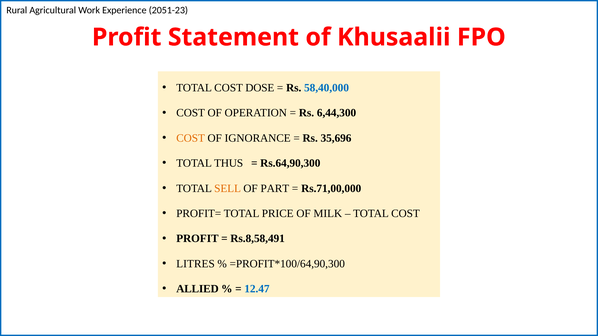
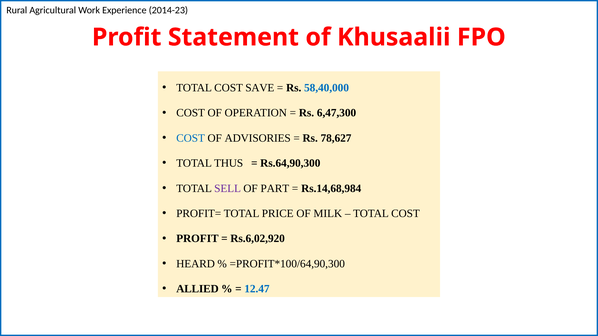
2051-23: 2051-23 -> 2014-23
DOSE: DOSE -> SAVE
6,44,300: 6,44,300 -> 6,47,300
COST at (191, 138) colour: orange -> blue
IGNORANCE: IGNORANCE -> ADVISORIES
35,696: 35,696 -> 78,627
SELL colour: orange -> purple
Rs.71,00,000: Rs.71,00,000 -> Rs.14,68,984
Rs.8,58,491: Rs.8,58,491 -> Rs.6,02,920
LITRES: LITRES -> HEARD
